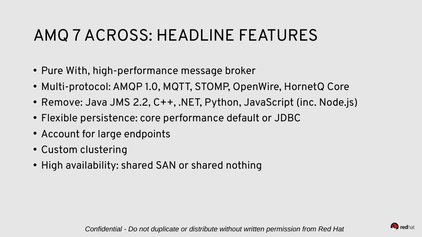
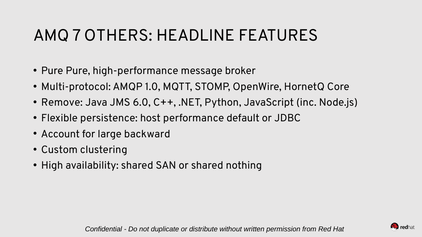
ACROSS: ACROSS -> OTHERS
Pure With: With -> Pure
2.2: 2.2 -> 6.0
persistence core: core -> host
endpoints: endpoints -> backward
